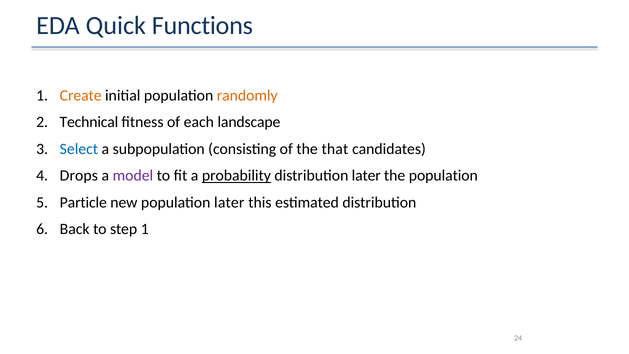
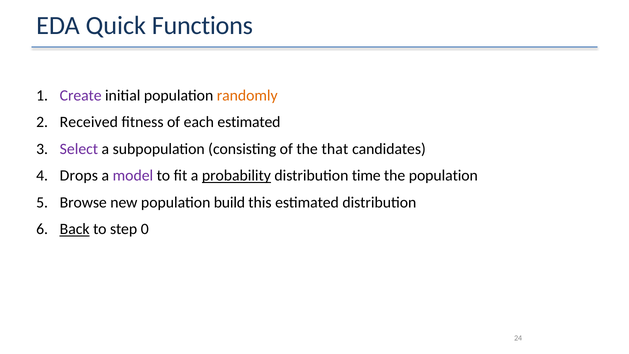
Create colour: orange -> purple
Technical: Technical -> Received
each landscape: landscape -> estimated
Select colour: blue -> purple
distribution later: later -> time
Particle: Particle -> Browse
population later: later -> build
Back underline: none -> present
step 1: 1 -> 0
